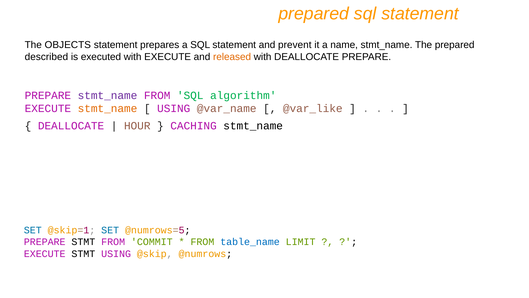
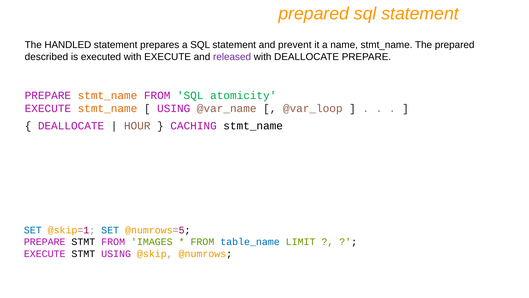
OBJECTS: OBJECTS -> HANDLED
released colour: orange -> purple
stmt_name at (107, 95) colour: purple -> orange
algorithm: algorithm -> atomicity
@var_like: @var_like -> @var_loop
COMMIT: COMMIT -> IMAGES
